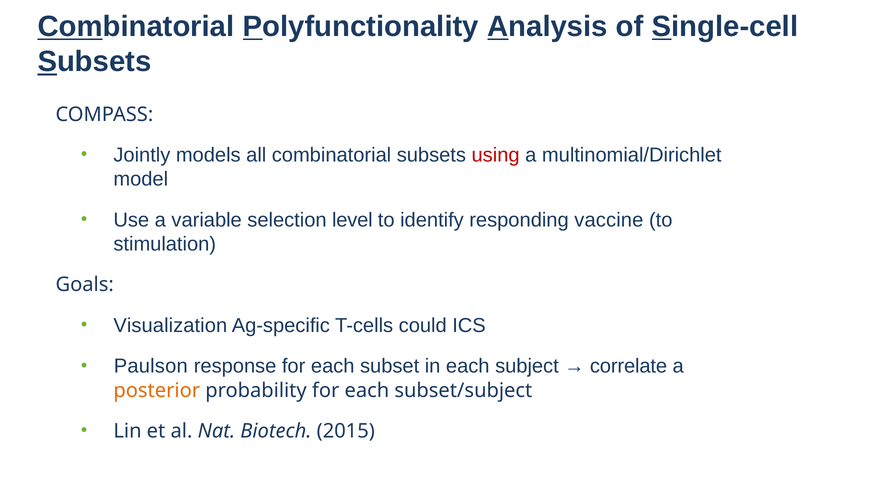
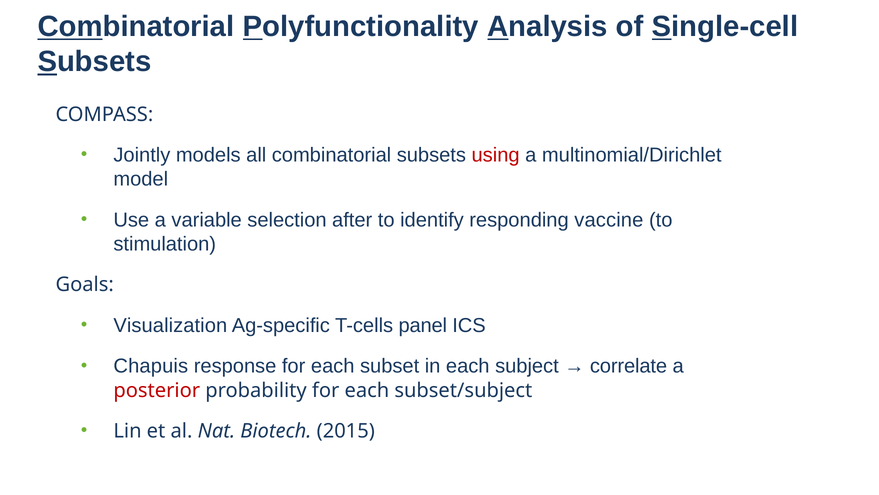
level: level -> after
could: could -> panel
Paulson: Paulson -> Chapuis
posterior colour: orange -> red
